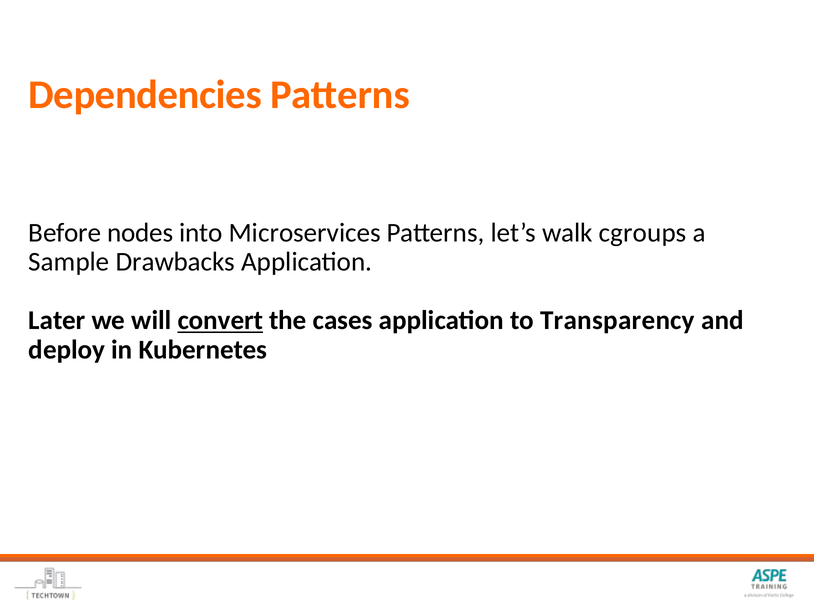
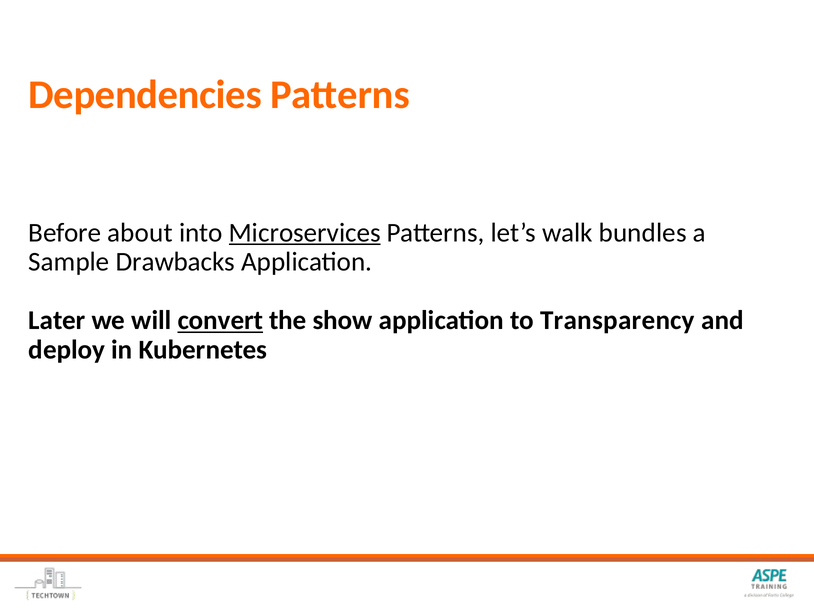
nodes: nodes -> about
Microservices underline: none -> present
cgroups: cgroups -> bundles
cases: cases -> show
